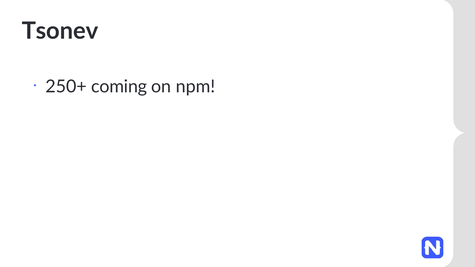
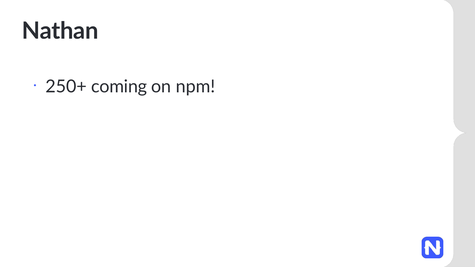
Tsonev: Tsonev -> Nathan
